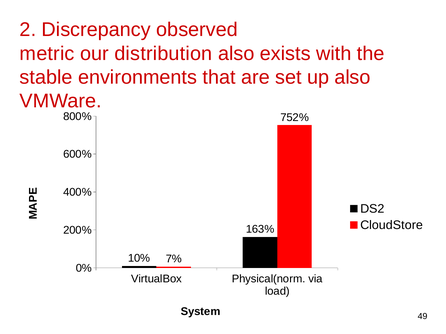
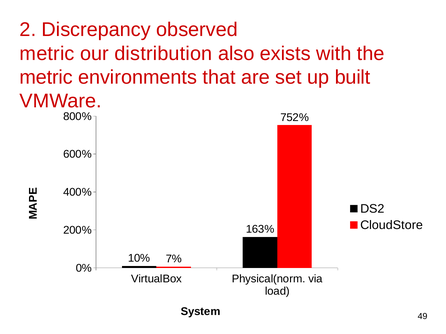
stable at (46, 77): stable -> metric
up also: also -> built
